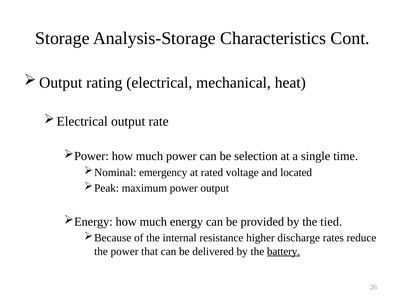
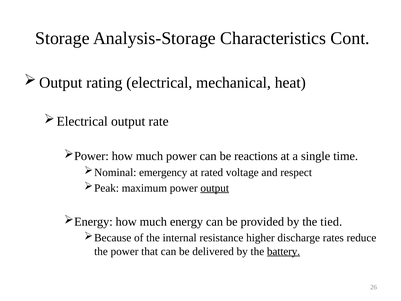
selection: selection -> reactions
located: located -> respect
output at (215, 188) underline: none -> present
